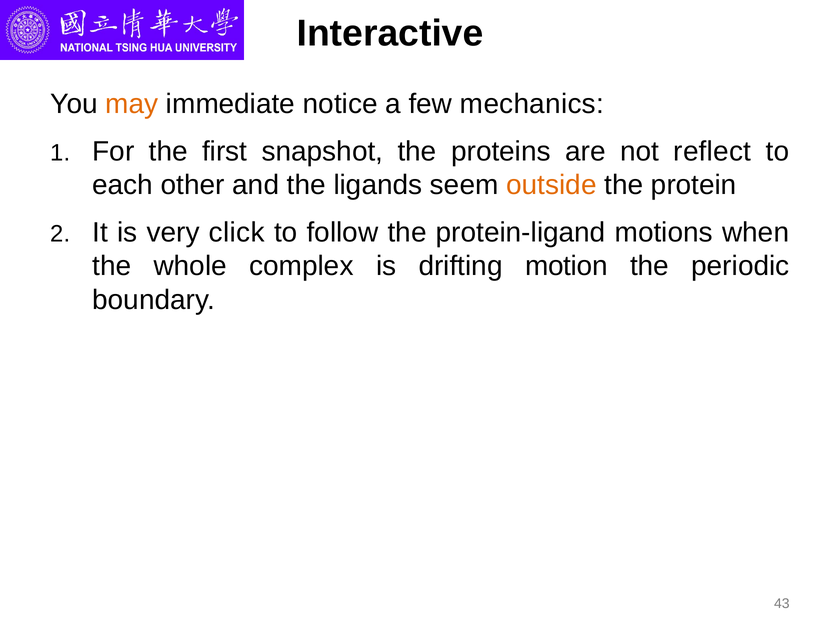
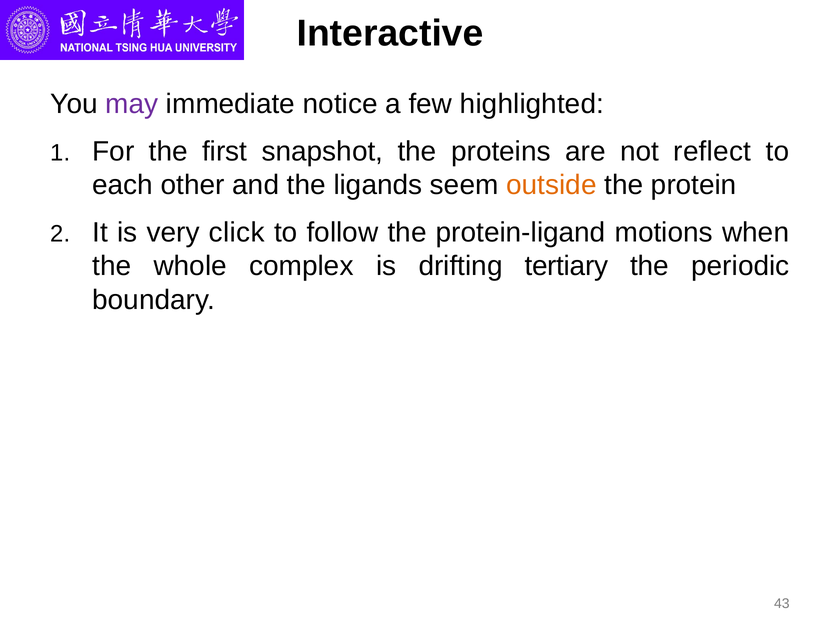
may colour: orange -> purple
mechanics: mechanics -> highlighted
motion: motion -> tertiary
